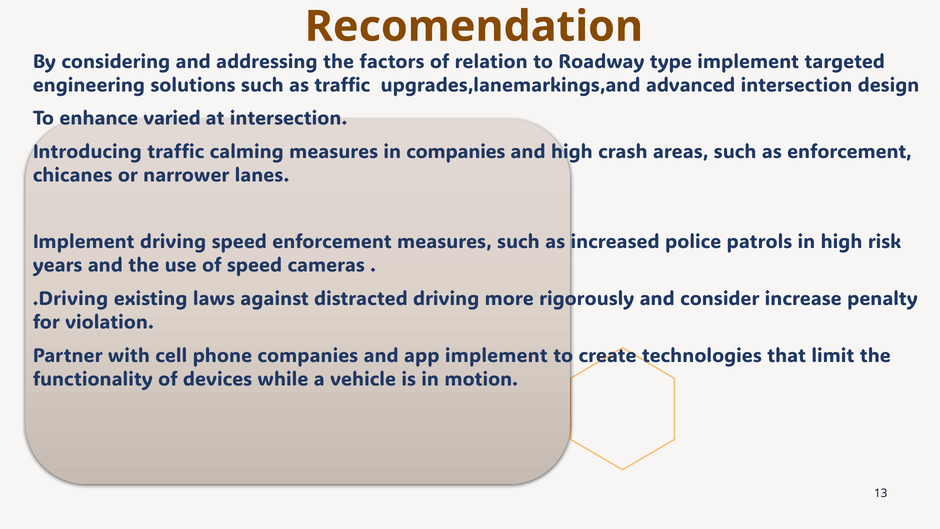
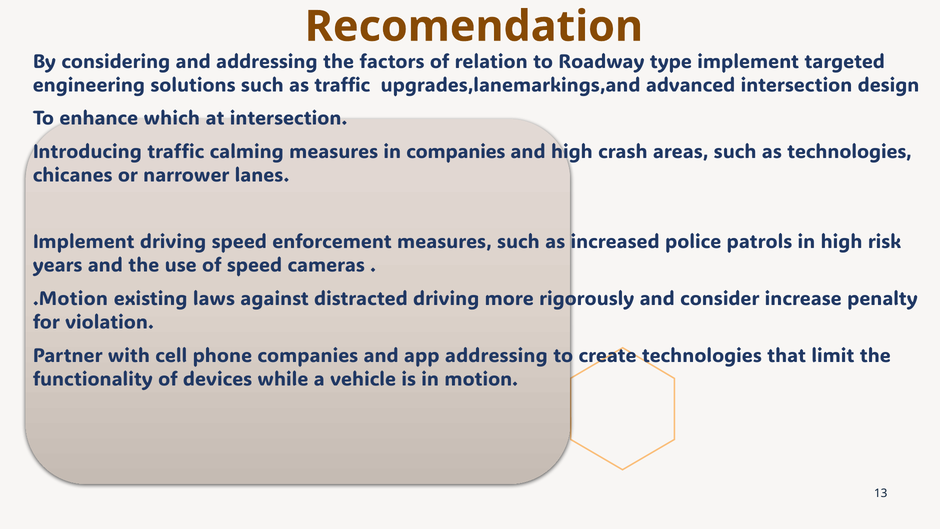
varied: varied -> which
as enforcement: enforcement -> technologies
.Driving: .Driving -> .Motion
app implement: implement -> addressing
